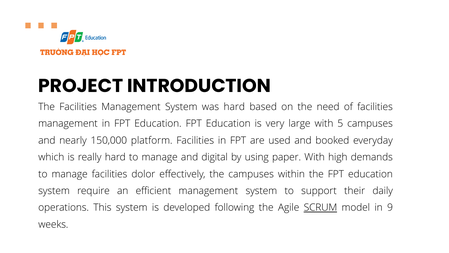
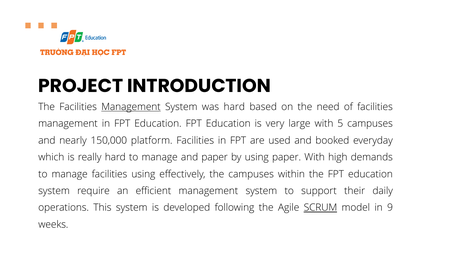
Management at (131, 107) underline: none -> present
and digital: digital -> paper
facilities dolor: dolor -> using
